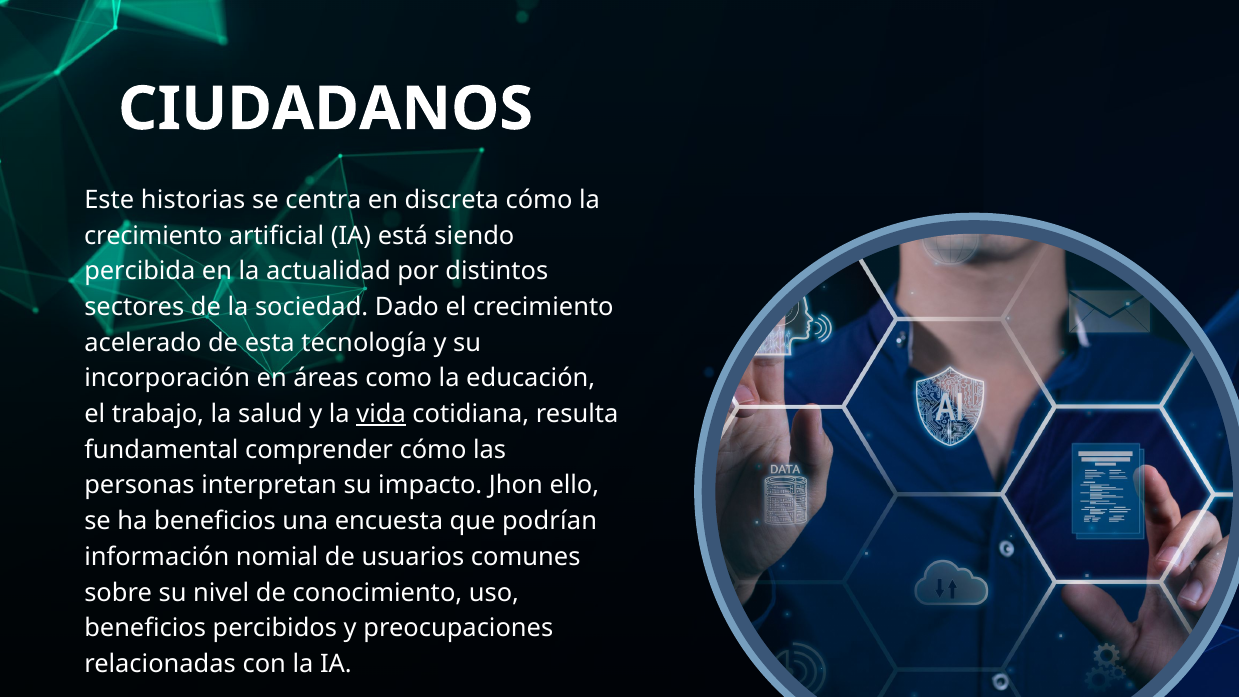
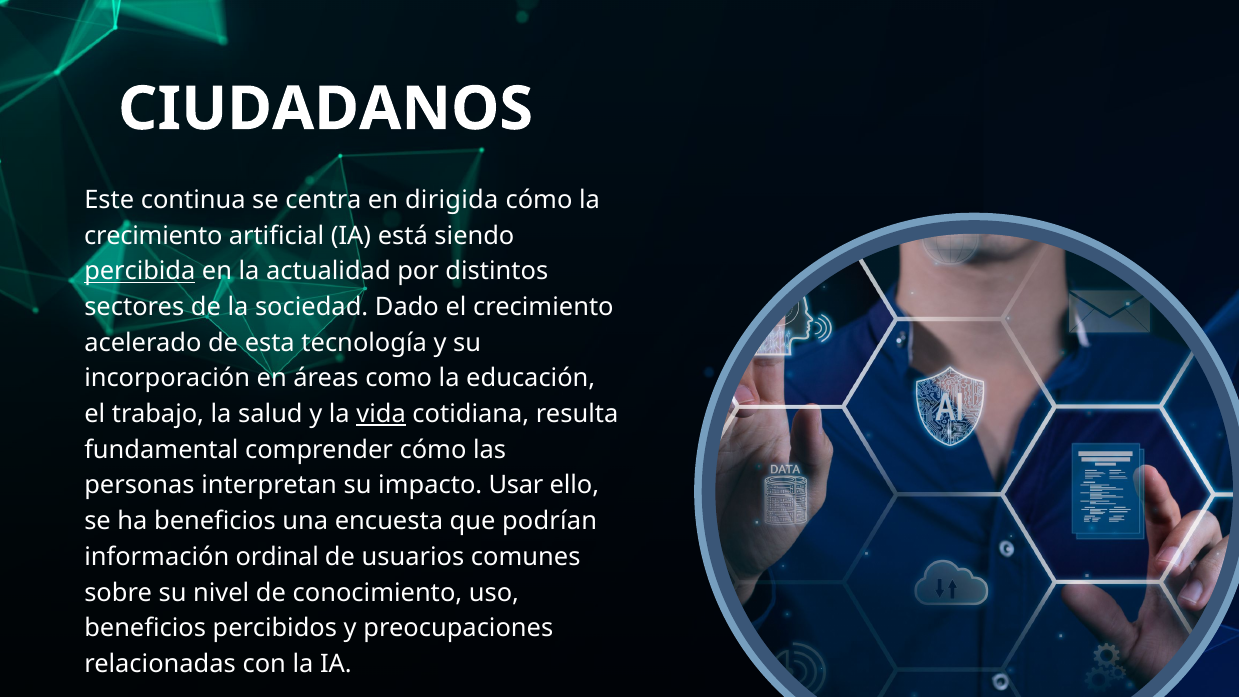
historias: historias -> continua
discreta: discreta -> dirigida
percibida underline: none -> present
Jhon: Jhon -> Usar
nomial: nomial -> ordinal
